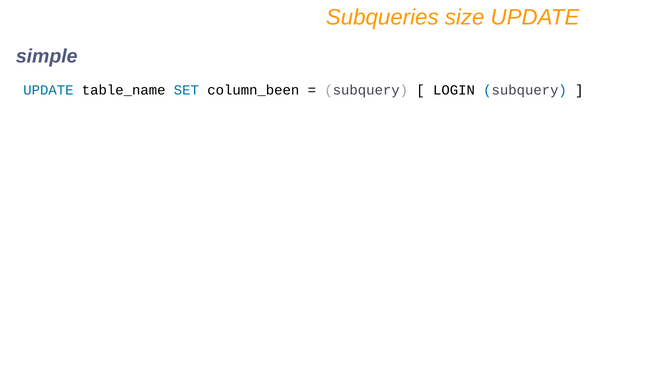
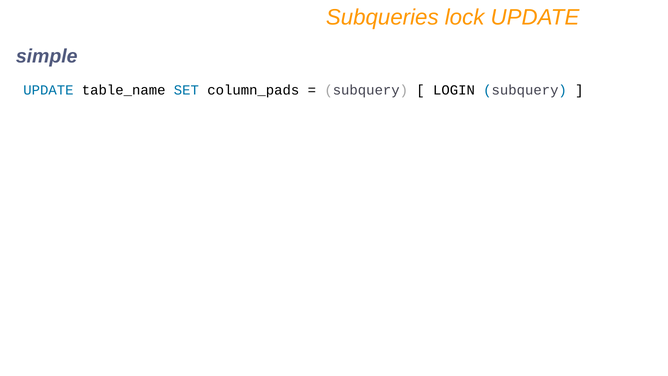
size: size -> lock
column_been: column_been -> column_pads
